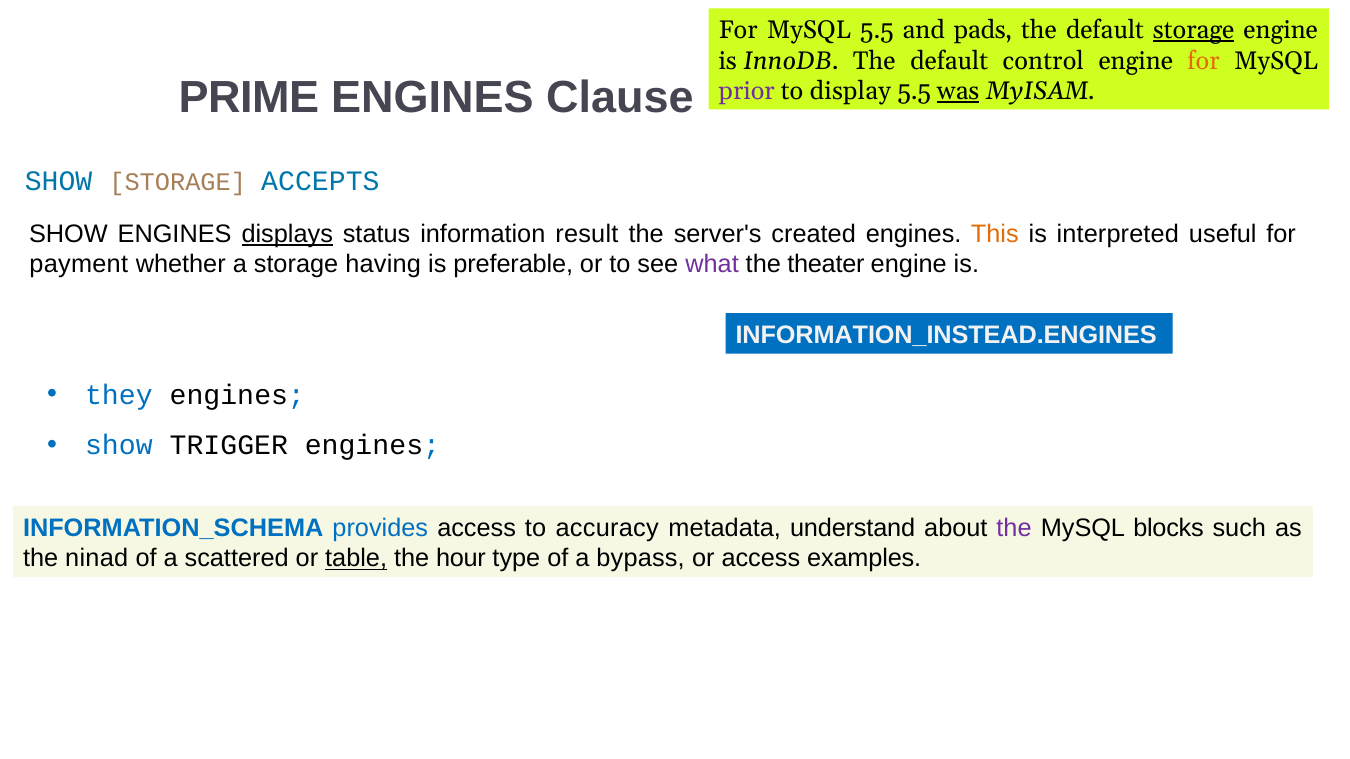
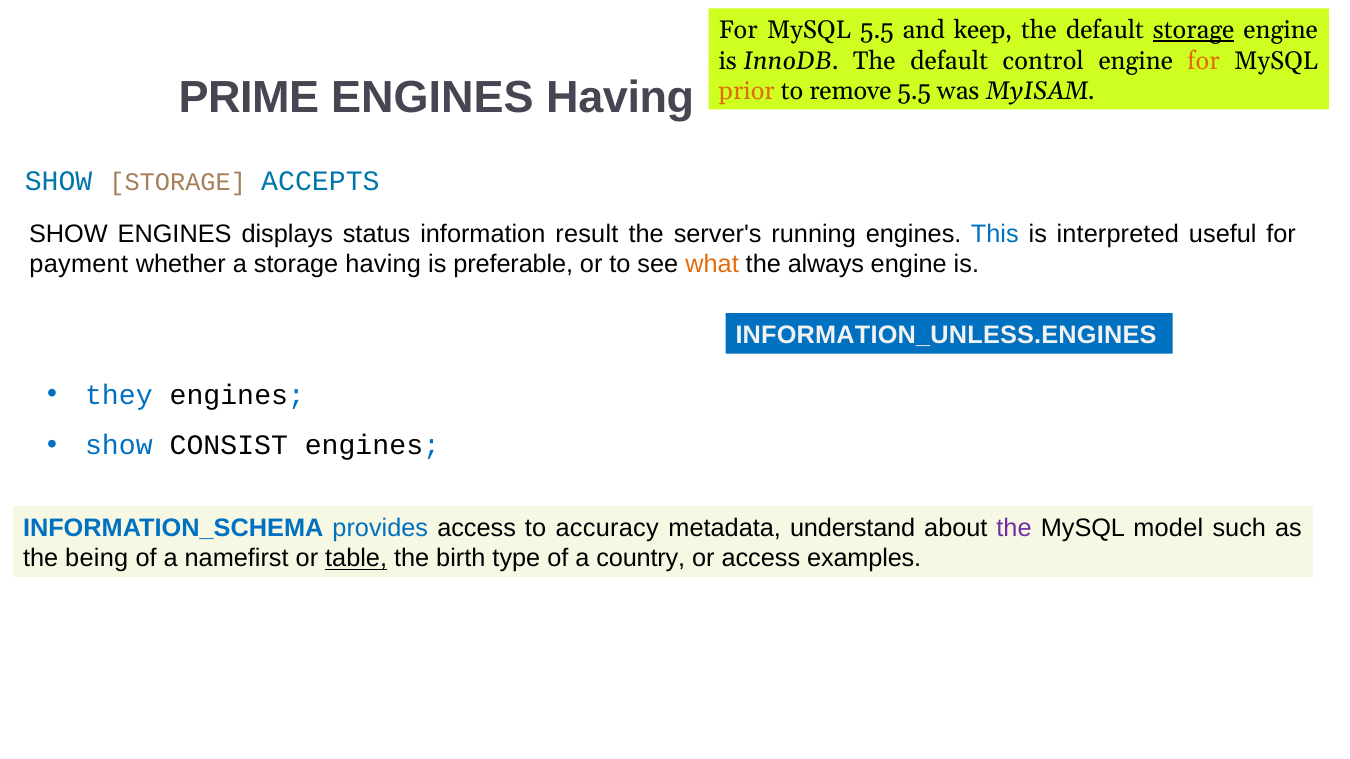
pads: pads -> keep
ENGINES Clause: Clause -> Having
prior colour: purple -> orange
display: display -> remove
was underline: present -> none
displays underline: present -> none
created: created -> running
This colour: orange -> blue
what colour: purple -> orange
theater: theater -> always
INFORMATION_INSTEAD.ENGINES: INFORMATION_INSTEAD.ENGINES -> INFORMATION_UNLESS.ENGINES
TRIGGER: TRIGGER -> CONSIST
blocks: blocks -> model
ninad: ninad -> being
scattered: scattered -> namefirst
hour: hour -> birth
bypass: bypass -> country
